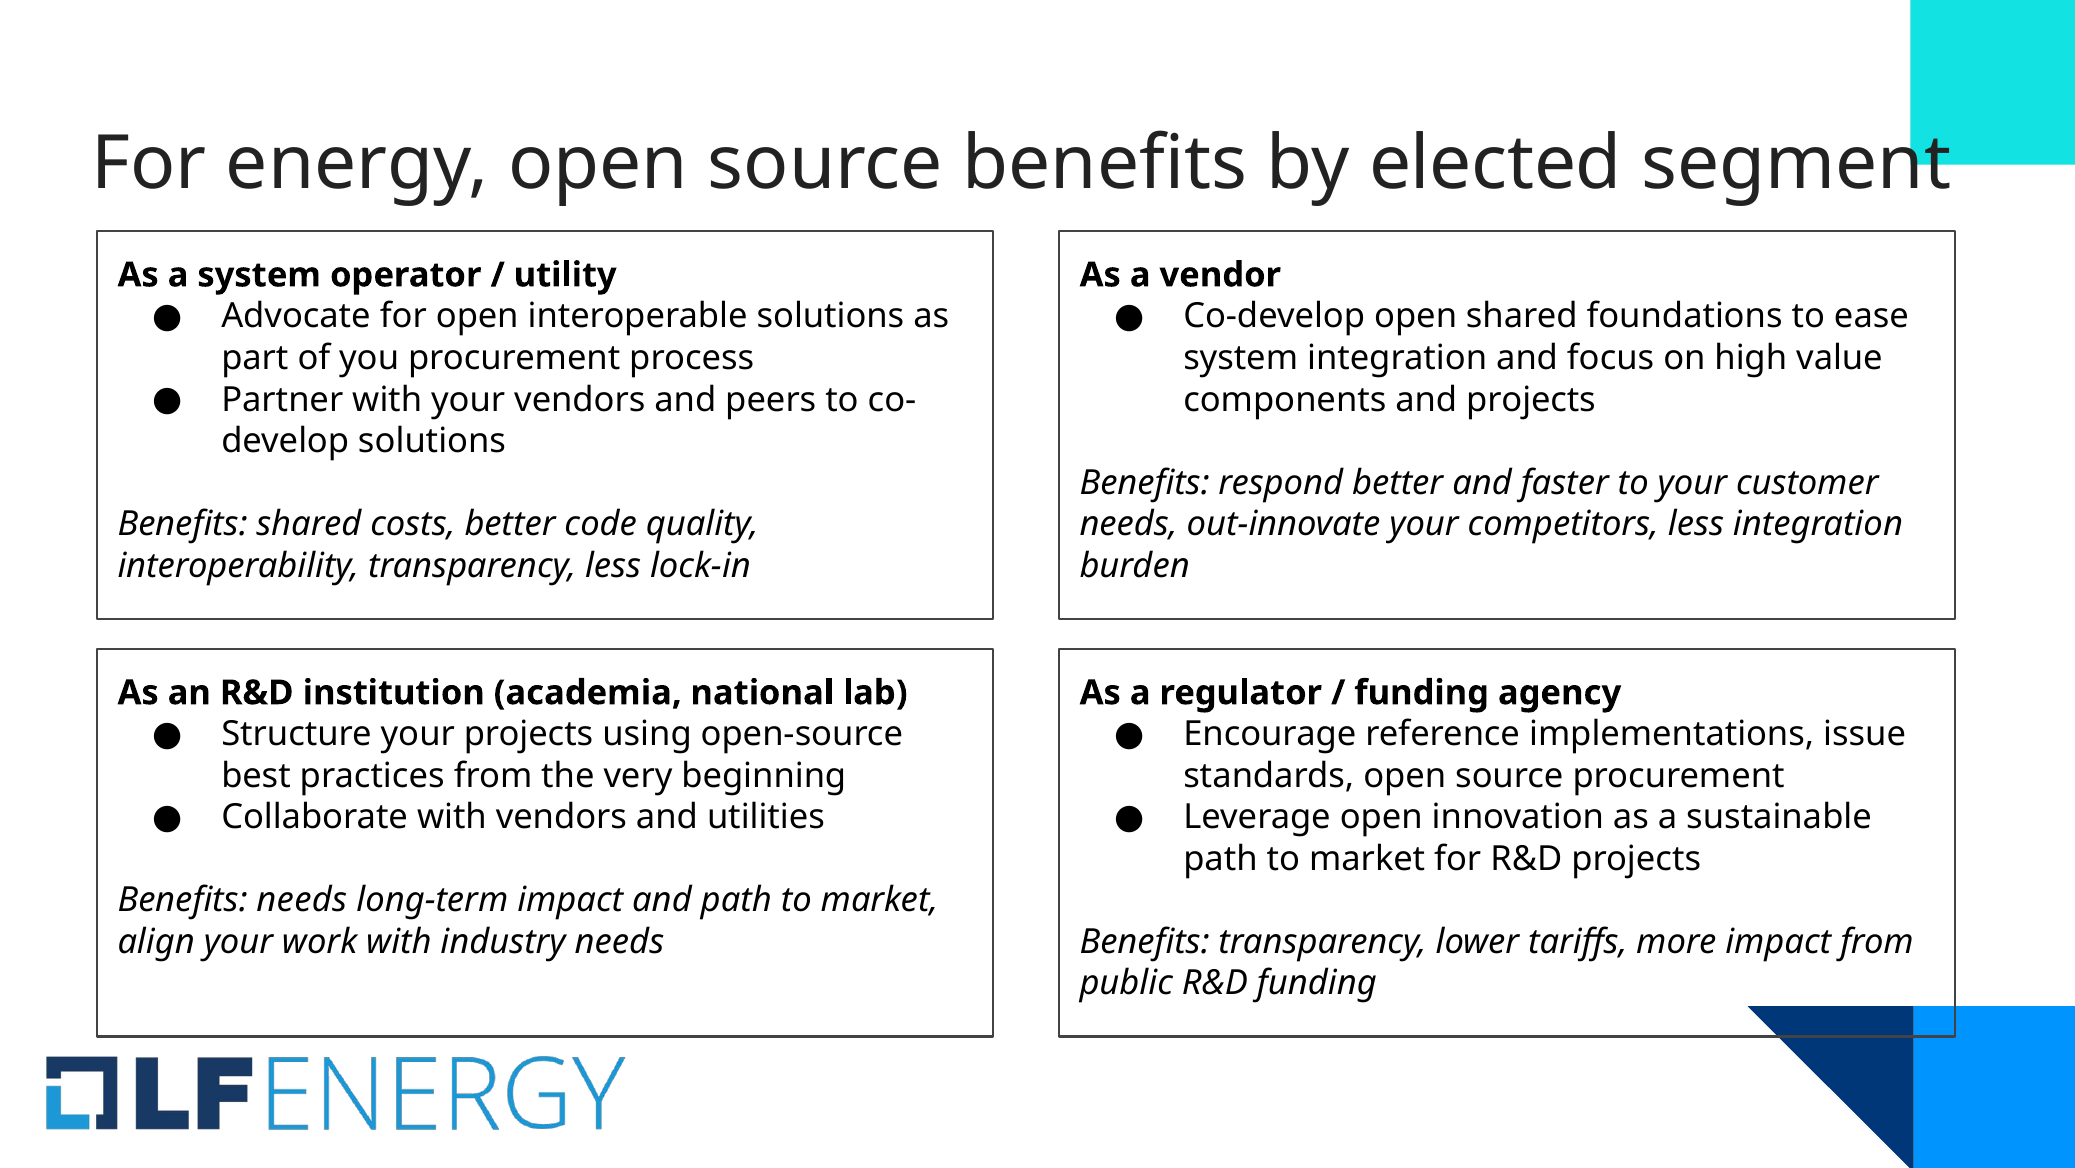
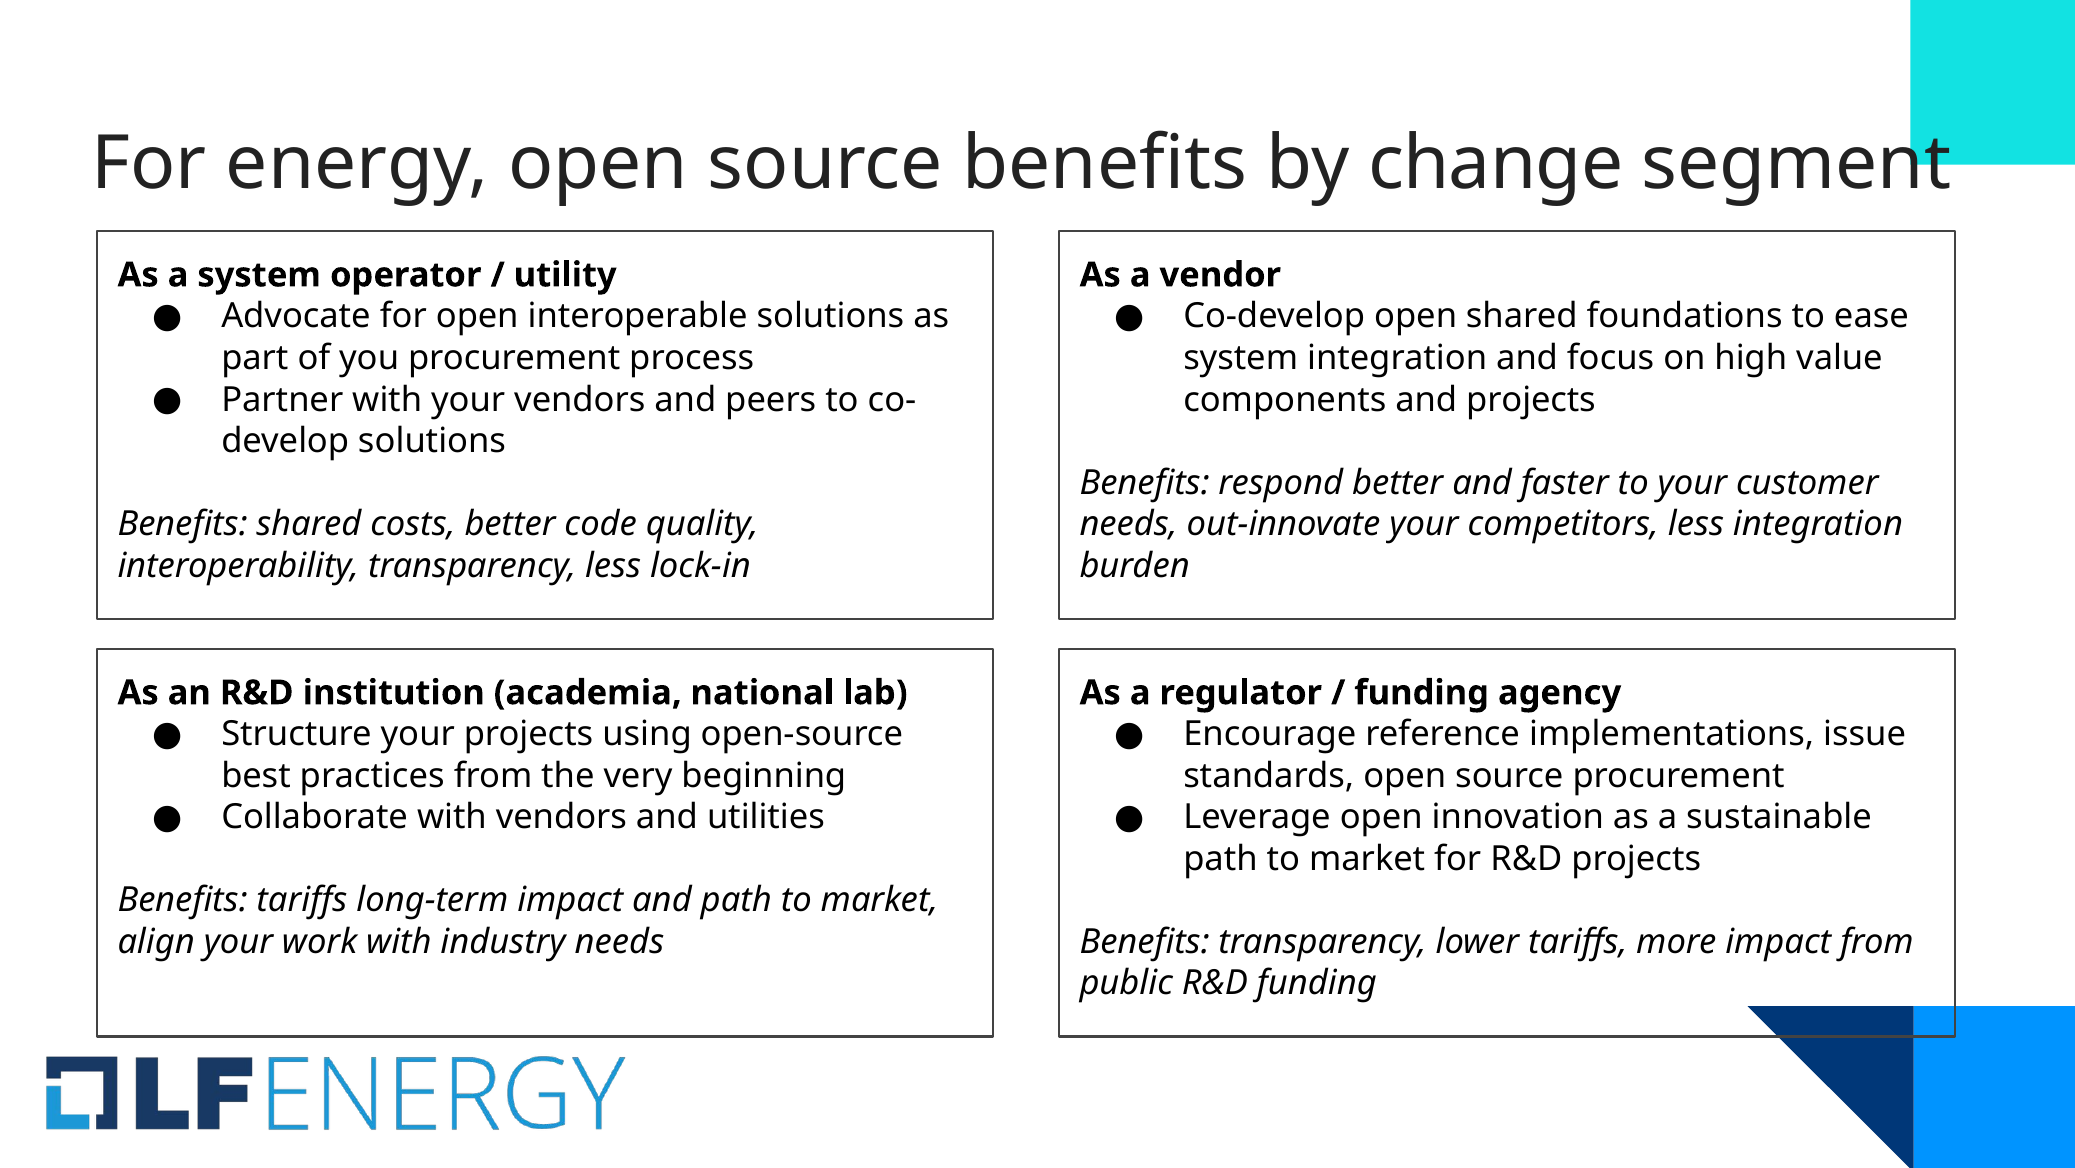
elected: elected -> change
Benefits needs: needs -> tariffs
